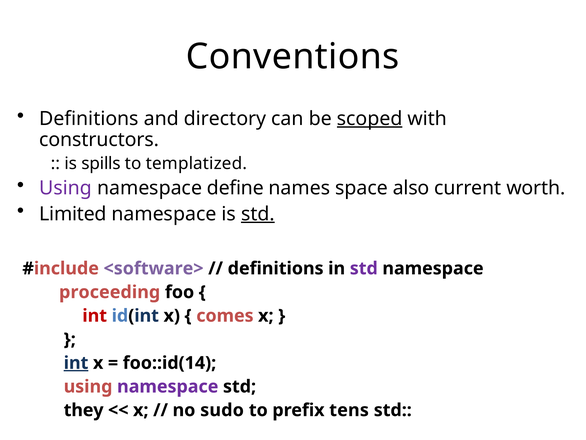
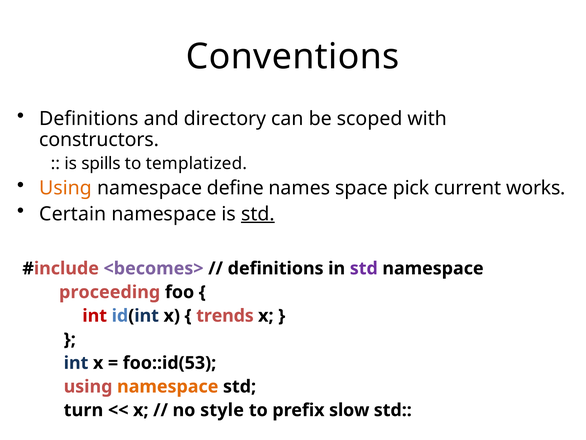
scoped underline: present -> none
Using at (66, 188) colour: purple -> orange
also: also -> pick
worth: worth -> works
Limited: Limited -> Certain
<software>: <software> -> <becomes>
comes: comes -> trends
int at (76, 363) underline: present -> none
foo::id(14: foo::id(14 -> foo::id(53
namespace at (168, 386) colour: purple -> orange
they: they -> turn
sudo: sudo -> style
tens: tens -> slow
